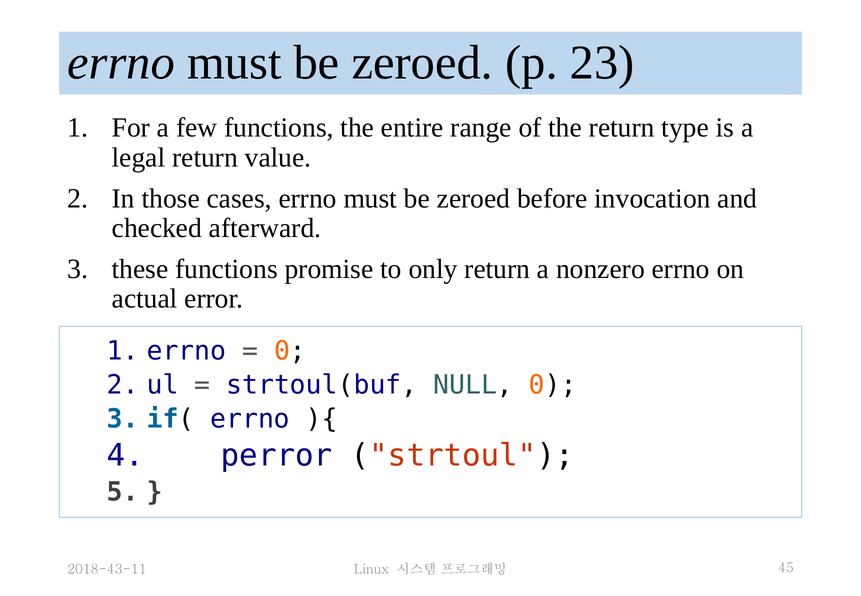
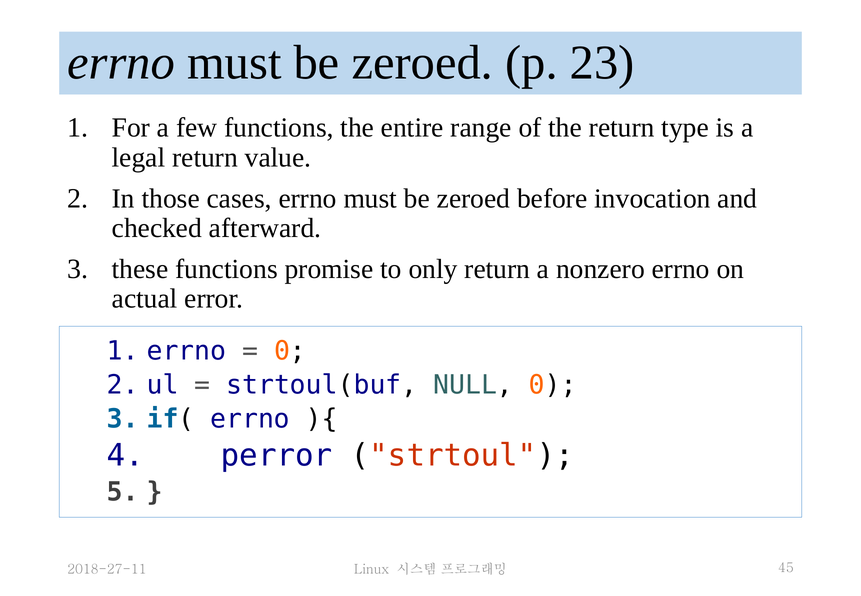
2018-43-11: 2018-43-11 -> 2018-27-11
